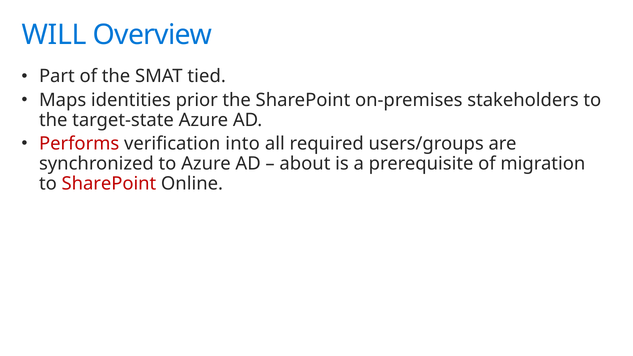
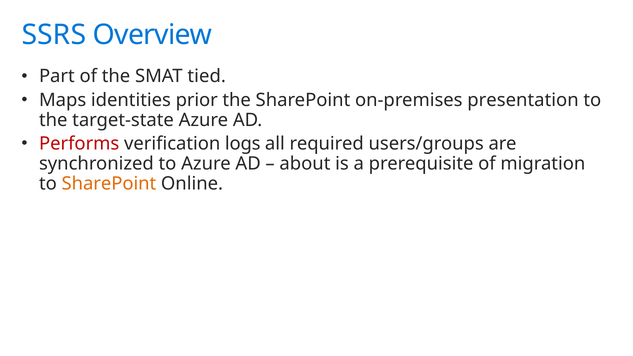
WILL: WILL -> SSRS
stakeholders: stakeholders -> presentation
into: into -> logs
SharePoint at (109, 183) colour: red -> orange
